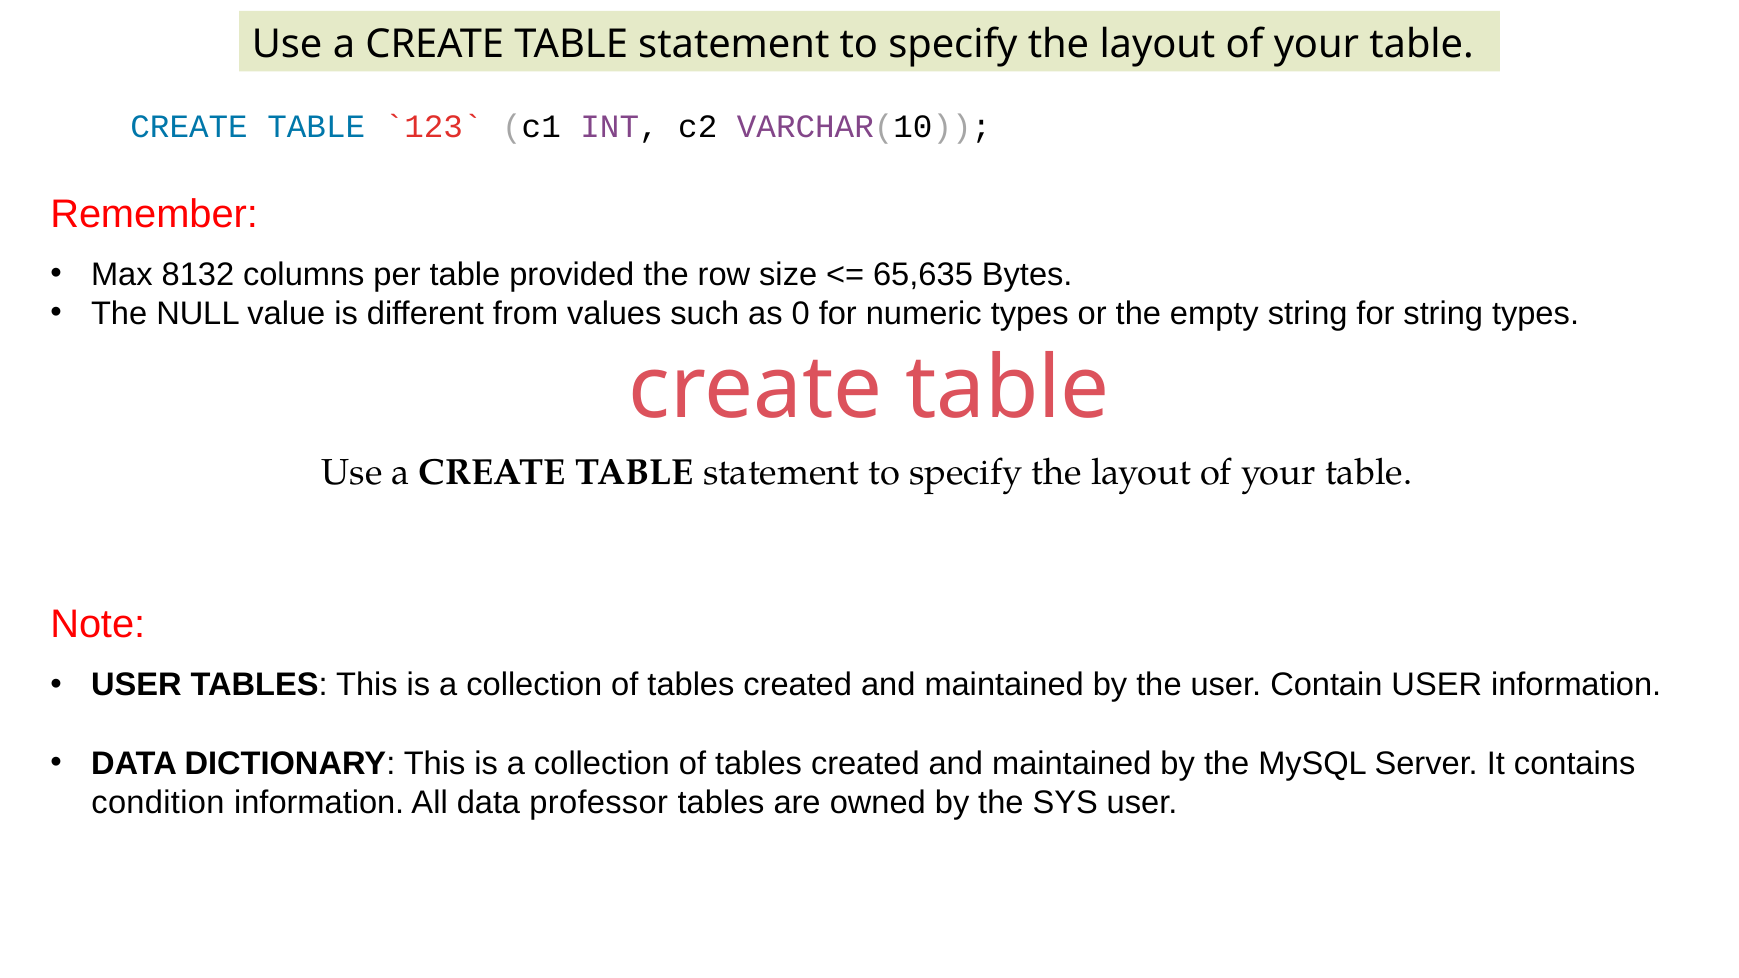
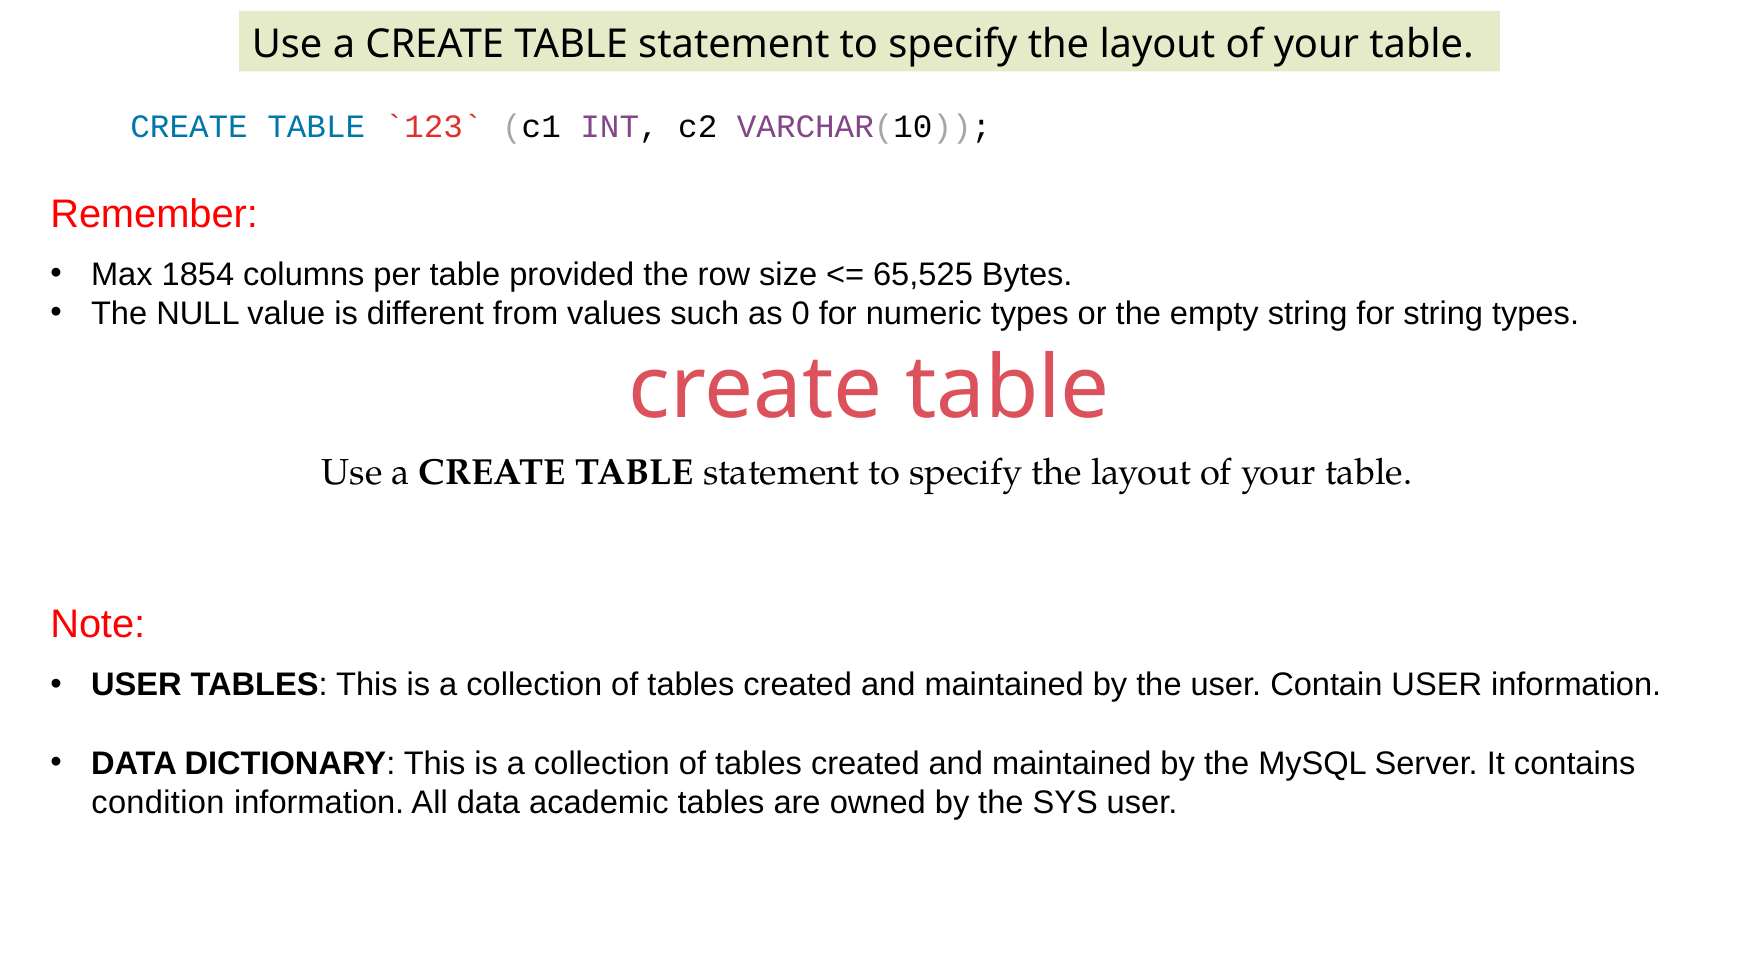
8132: 8132 -> 1854
65,635: 65,635 -> 65,525
professor: professor -> academic
